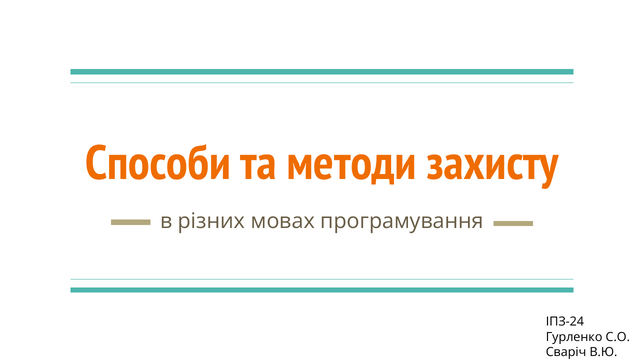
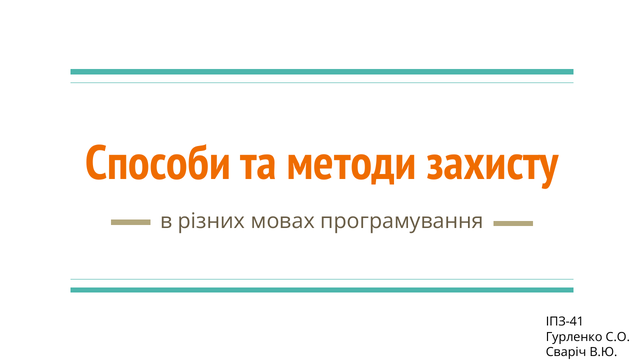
ІПЗ-24: ІПЗ-24 -> ІПЗ-41
